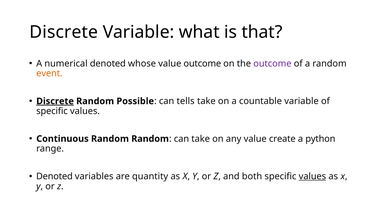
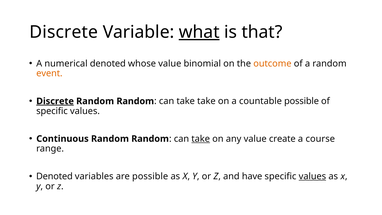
what underline: none -> present
value outcome: outcome -> binomial
outcome at (272, 64) colour: purple -> orange
Possible at (135, 101): Possible -> Random
tells at (186, 101): tells -> take
countable variable: variable -> possible
take at (201, 139) underline: none -> present
python: python -> course
are quantity: quantity -> possible
both: both -> have
